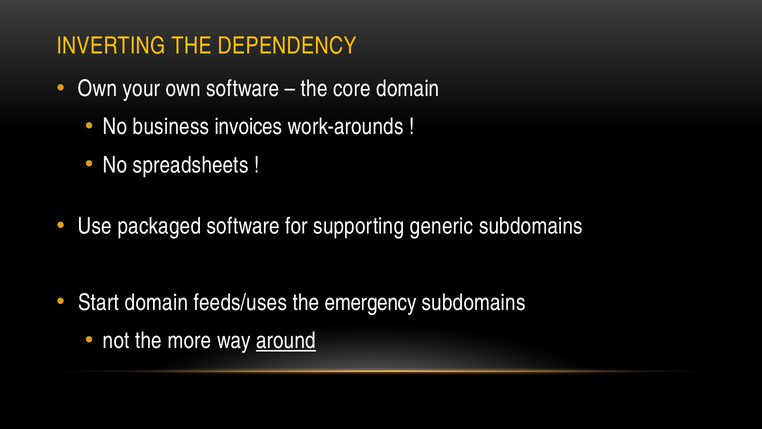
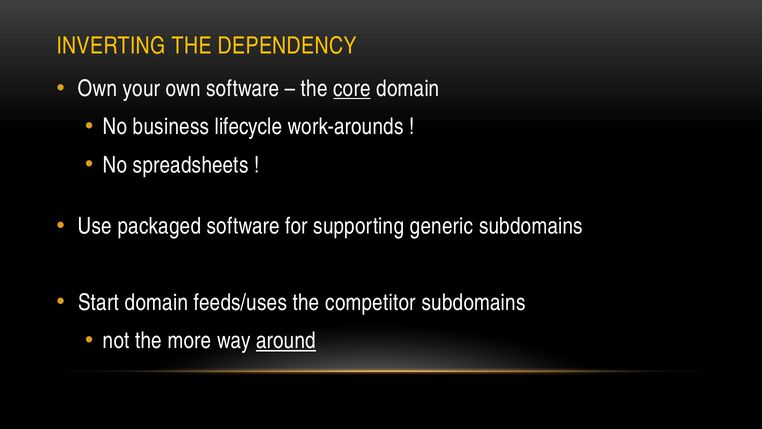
core underline: none -> present
invoices: invoices -> lifecycle
emergency: emergency -> competitor
